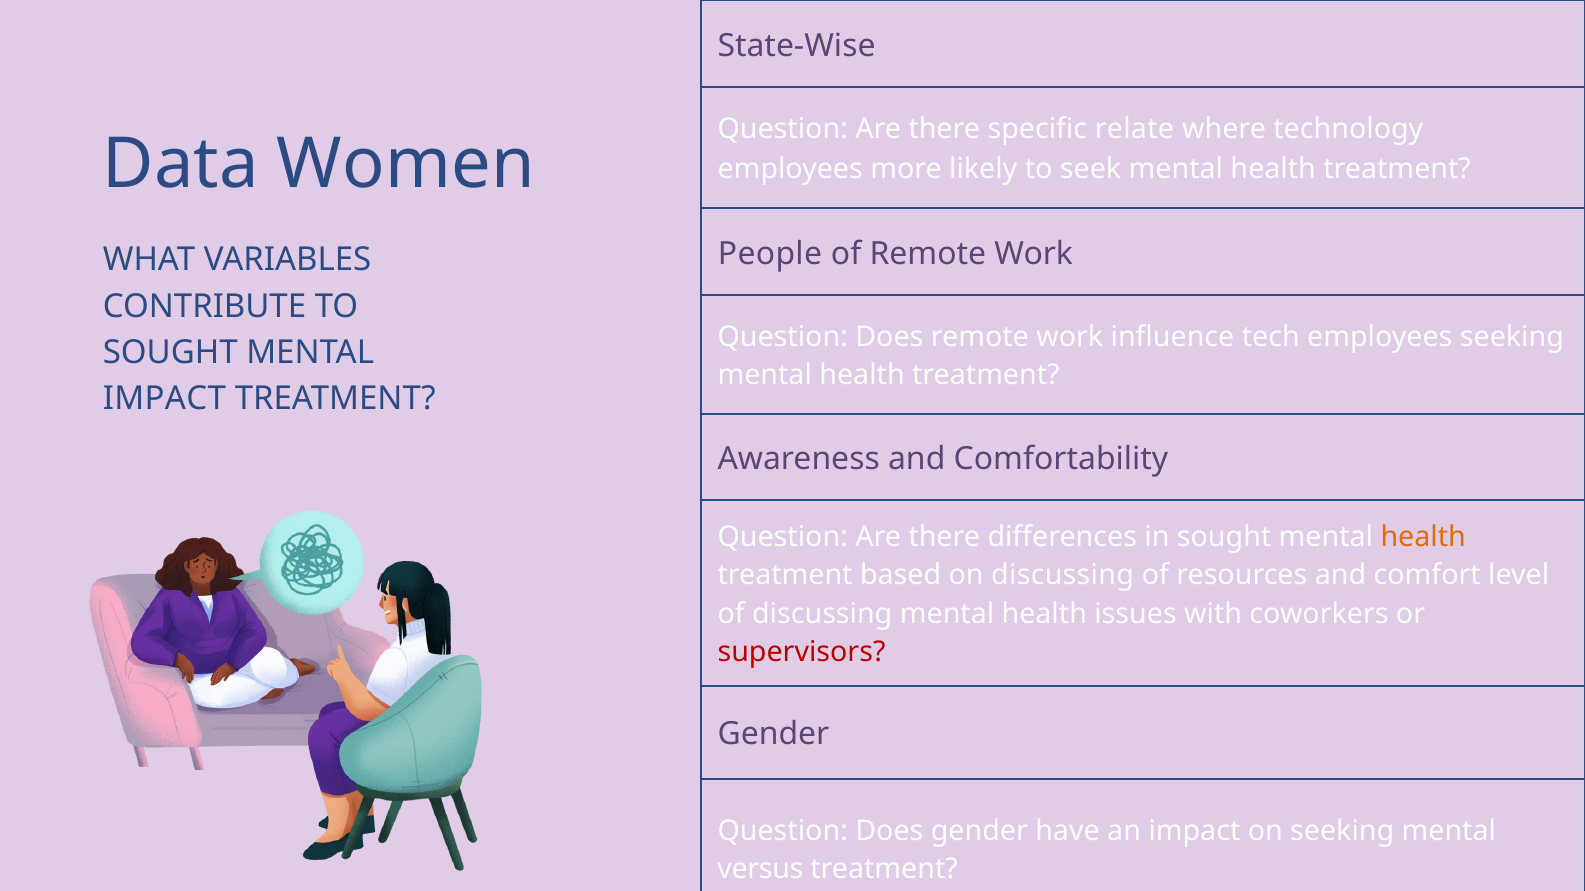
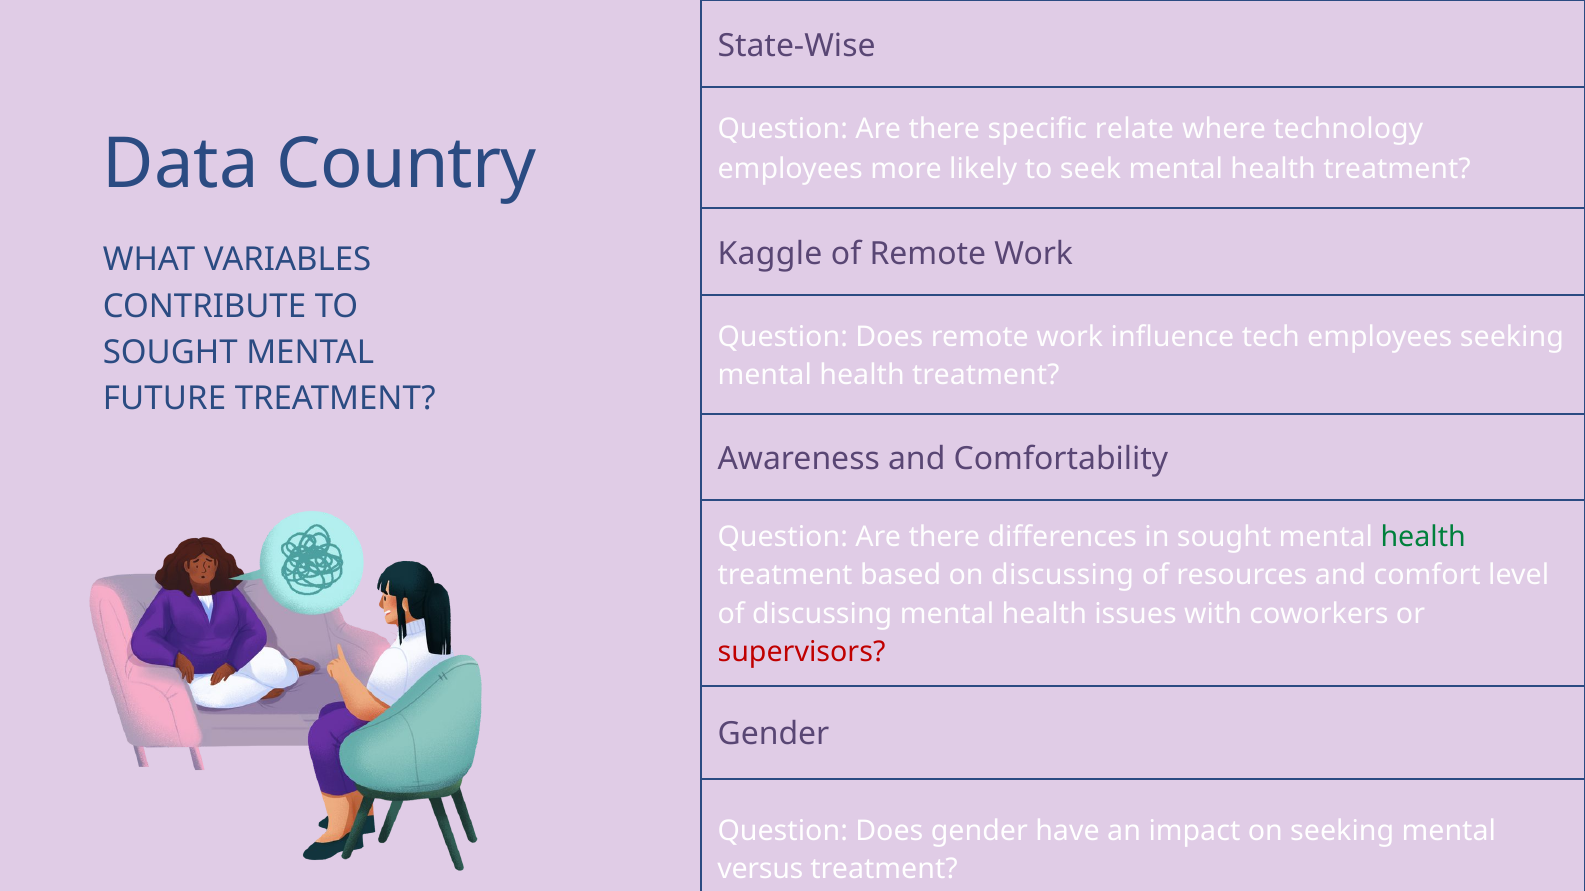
Women: Women -> Country
People: People -> Kaggle
IMPACT at (164, 399): IMPACT -> FUTURE
health at (1423, 537) colour: orange -> green
